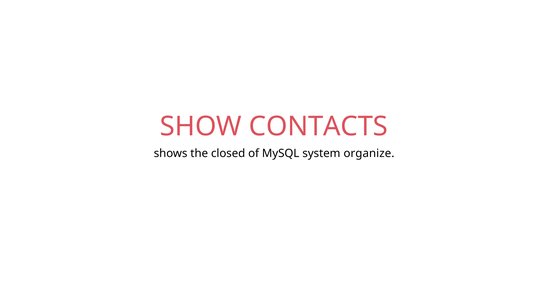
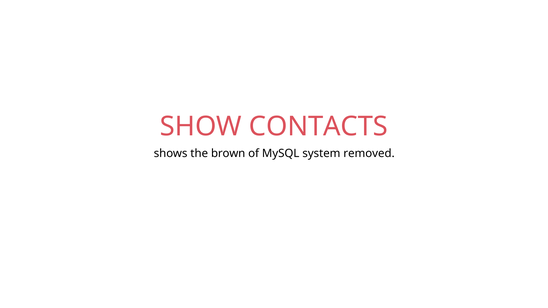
closed: closed -> brown
organize: organize -> removed
